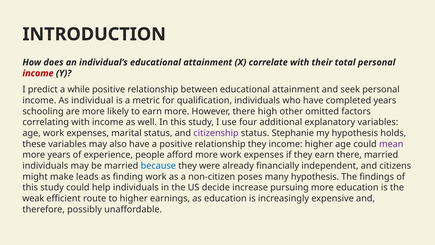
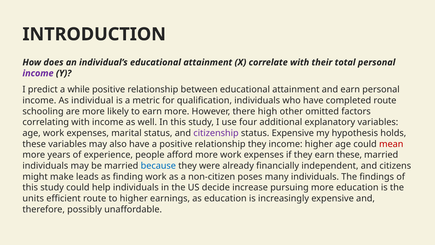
income at (38, 73) colour: red -> purple
and seek: seek -> earn
completed years: years -> route
status Stephanie: Stephanie -> Expensive
mean colour: purple -> red
earn there: there -> these
many hypothesis: hypothesis -> individuals
weak: weak -> units
